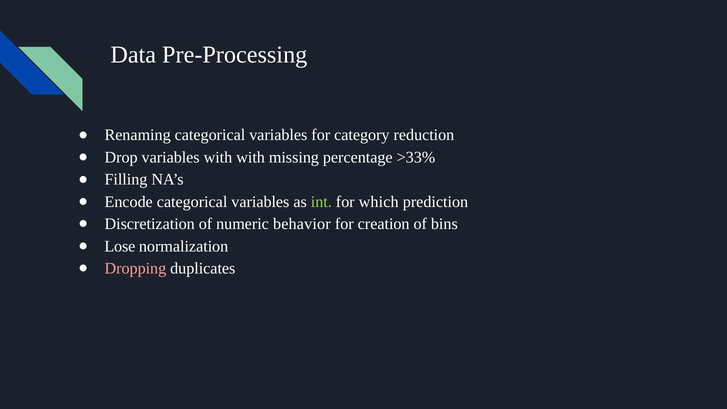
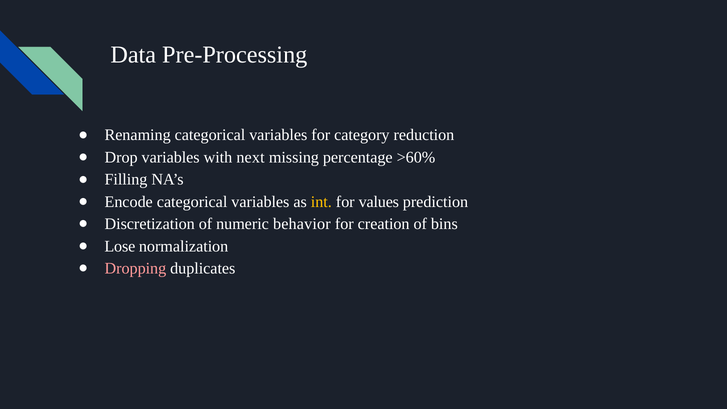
with with: with -> next
>33%: >33% -> >60%
int colour: light green -> yellow
which: which -> values
